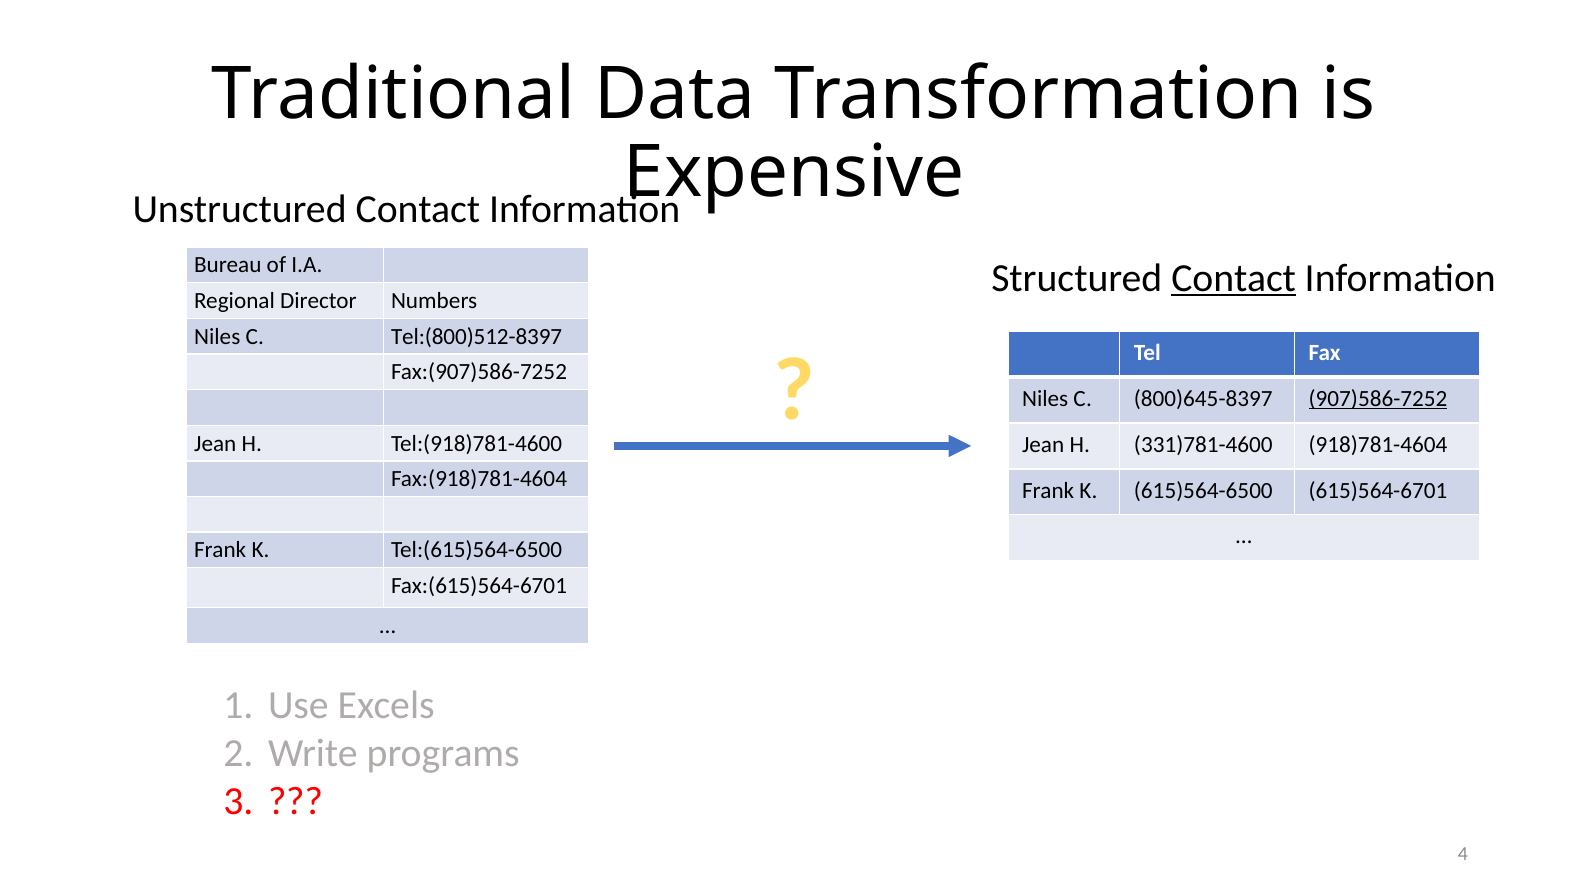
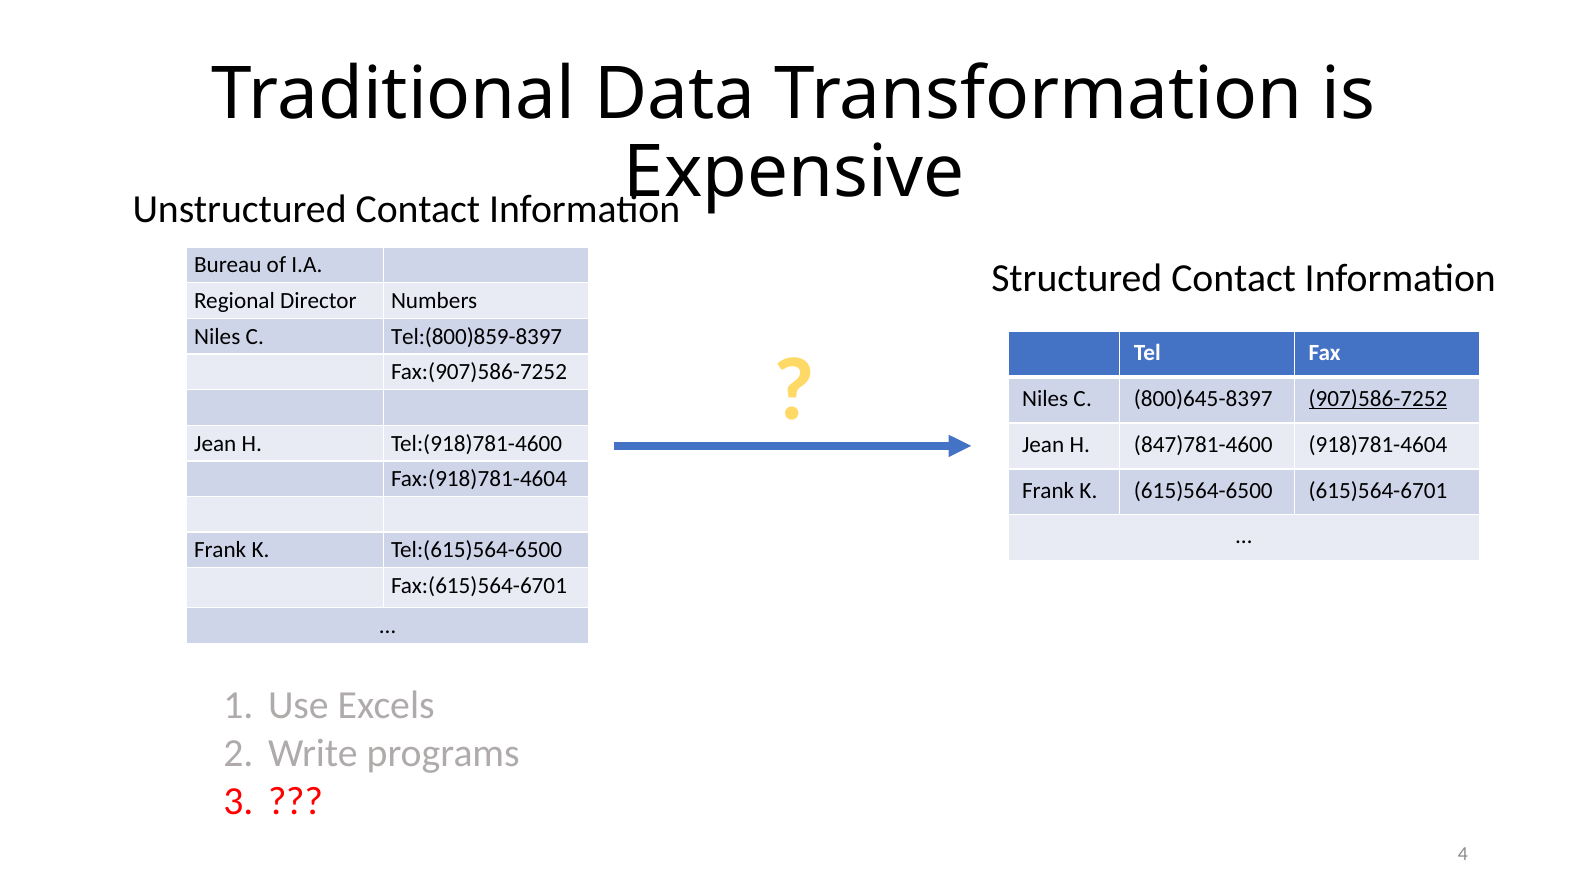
Contact at (1234, 278) underline: present -> none
Tel:(800)512-8397: Tel:(800)512-8397 -> Tel:(800)859-8397
331)781-4600: 331)781-4600 -> 847)781-4600
